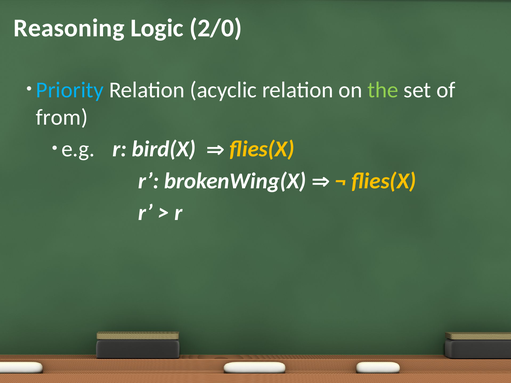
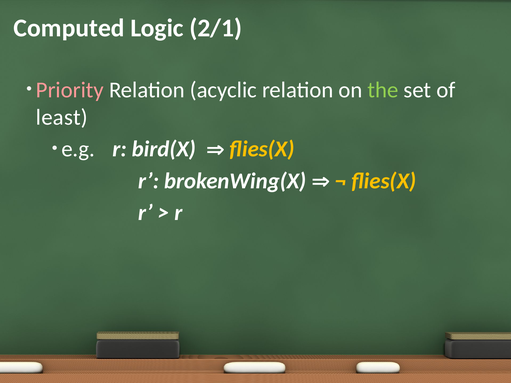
Reasoning: Reasoning -> Computed
2/0: 2/0 -> 2/1
Priority colour: light blue -> pink
from: from -> least
